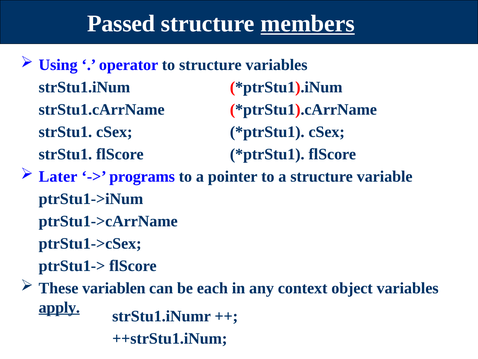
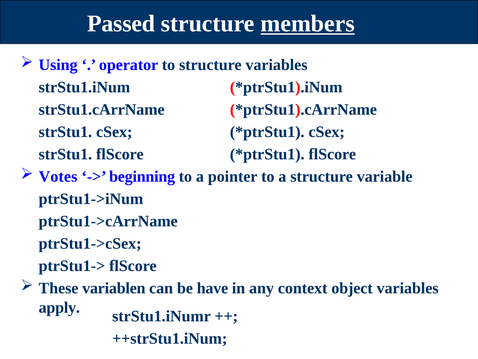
Later: Later -> Votes
programs: programs -> beginning
each: each -> have
apply underline: present -> none
